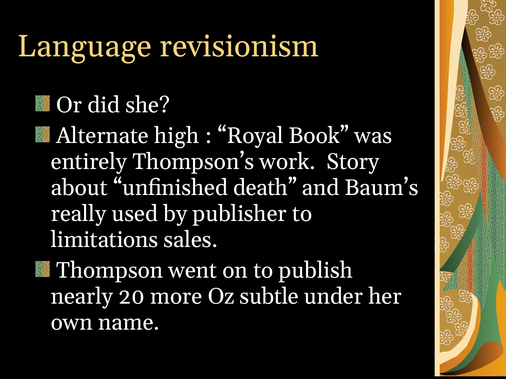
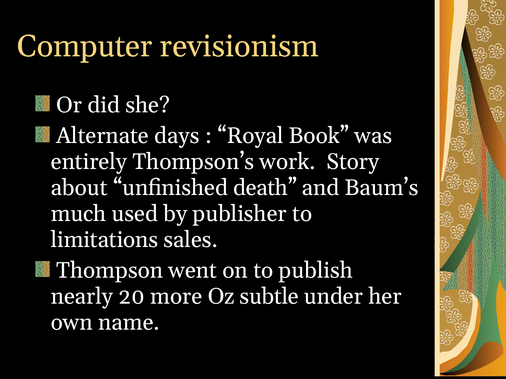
Language: Language -> Computer
high: high -> days
really: really -> much
